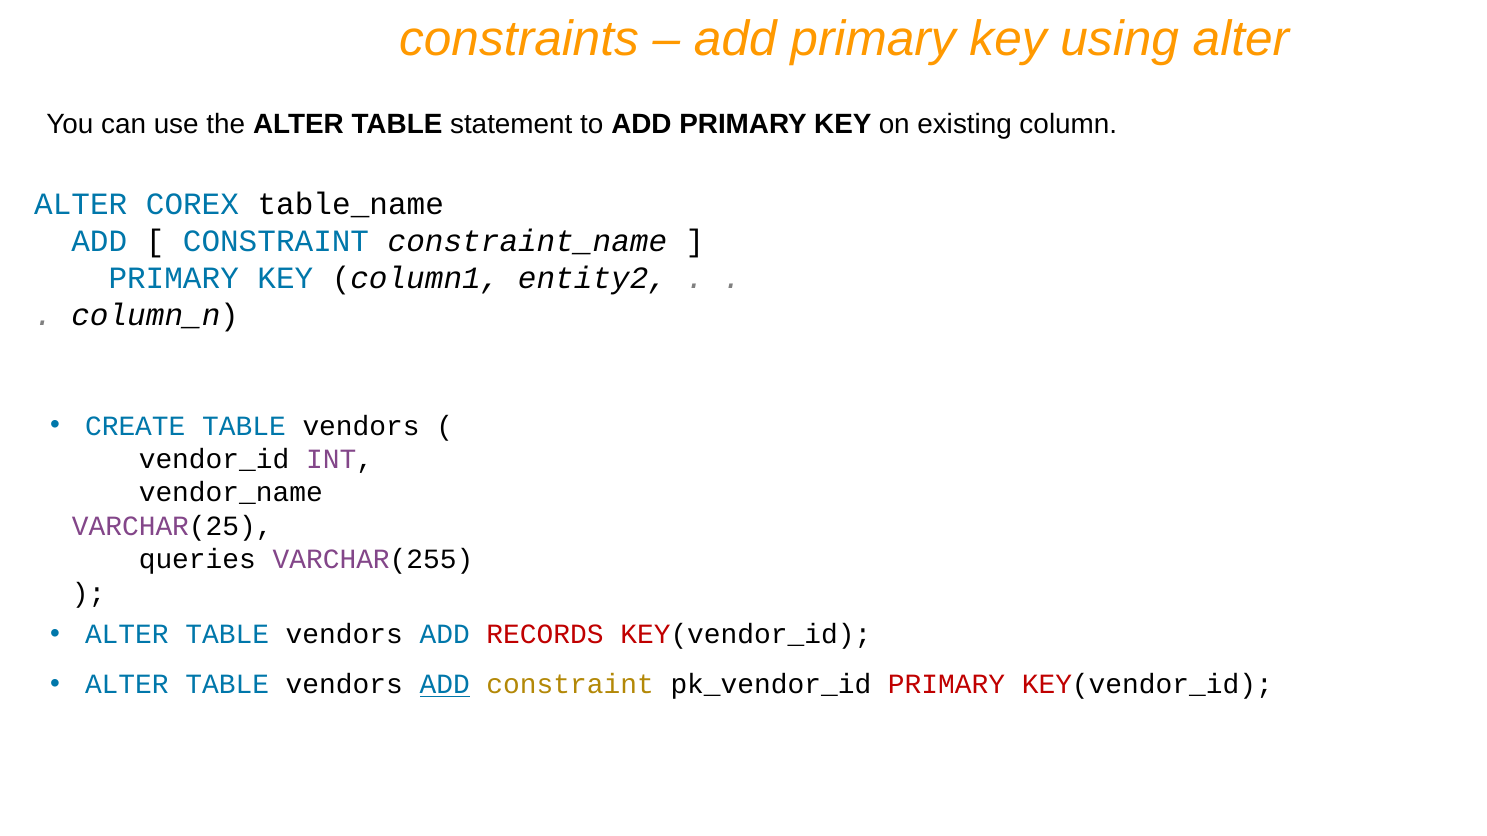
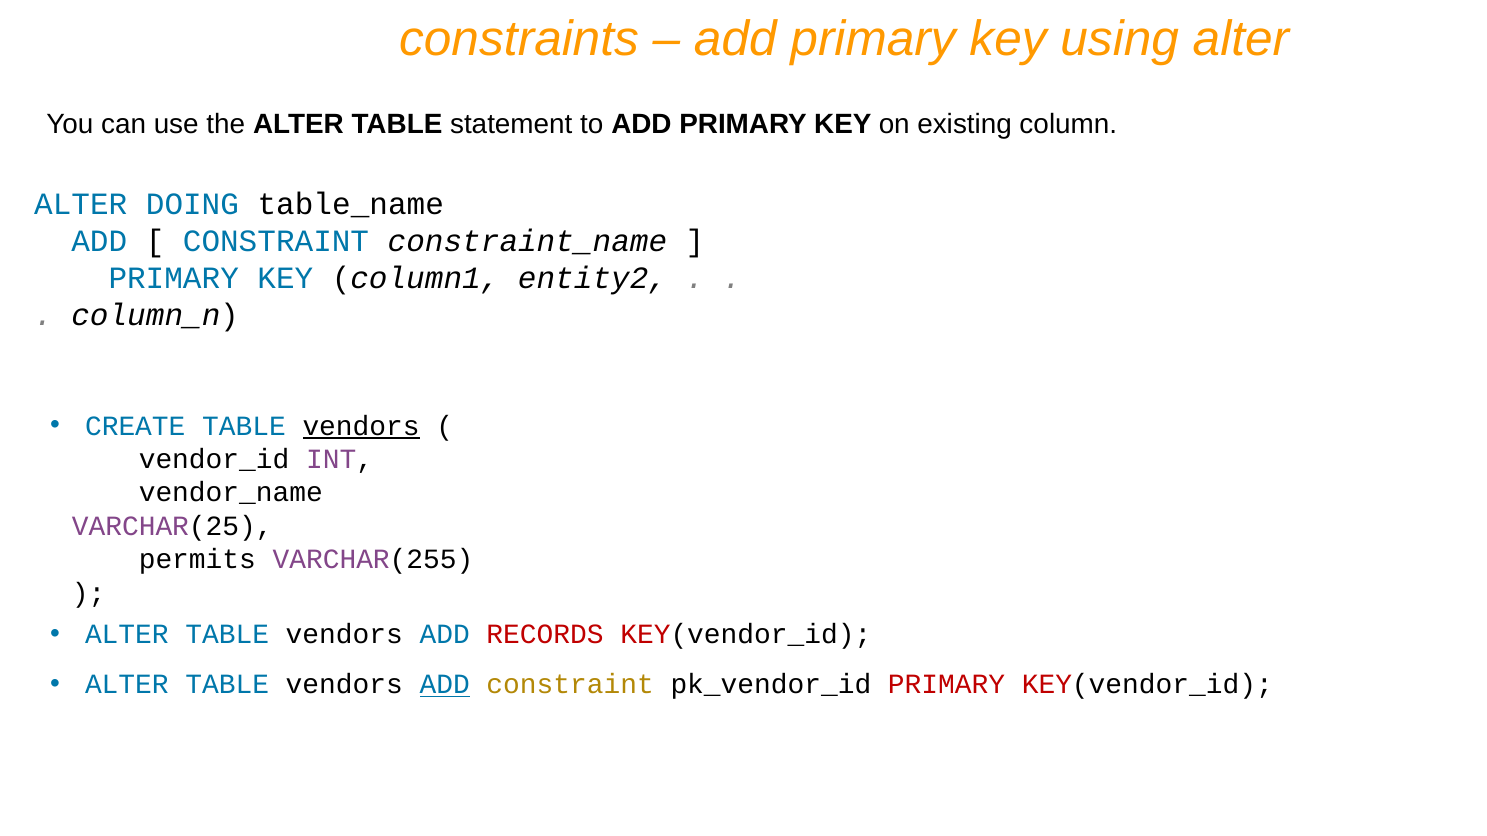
COREX: COREX -> DOING
vendors at (361, 426) underline: none -> present
queries: queries -> permits
